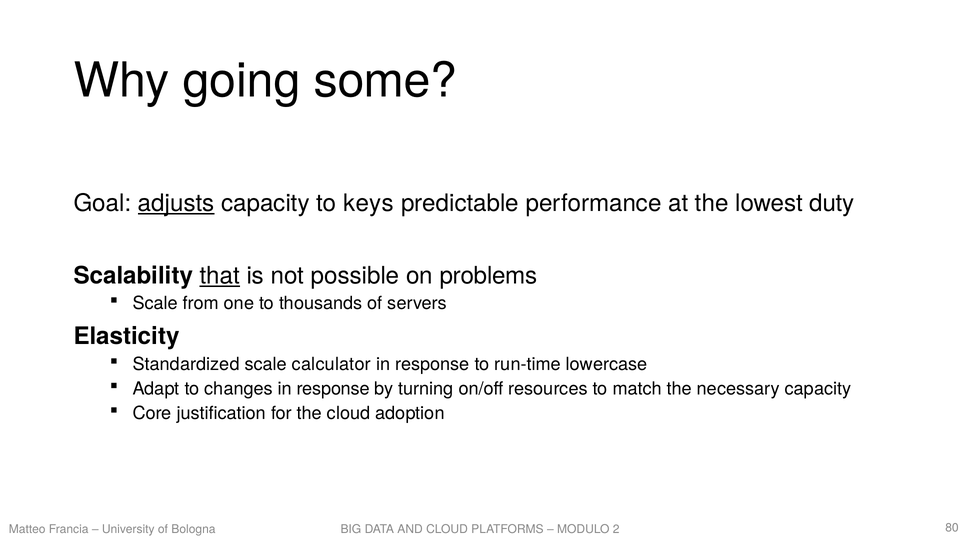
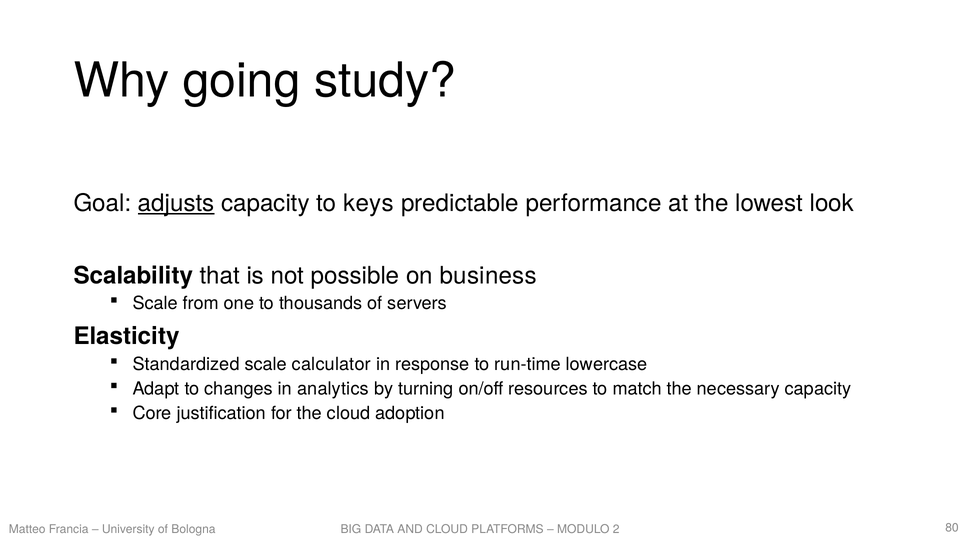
some: some -> study
duty: duty -> look
that underline: present -> none
problems: problems -> business
changes in response: response -> analytics
